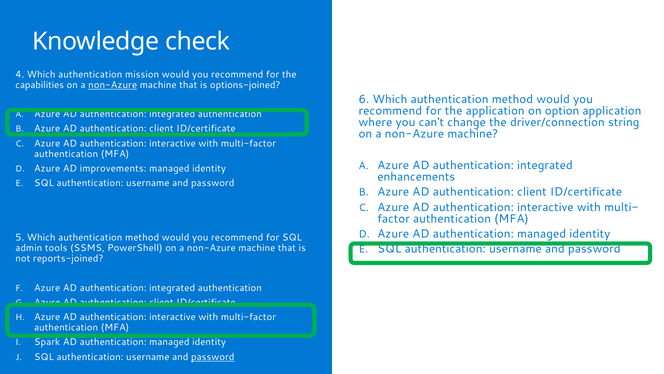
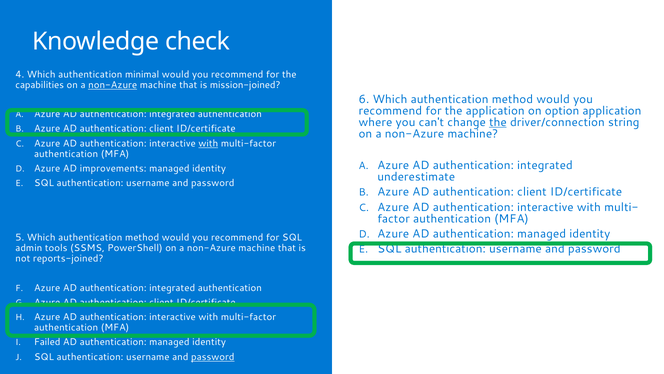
mission: mission -> minimal
options-joined: options-joined -> mission-joined
the at (498, 122) underline: none -> present
with at (208, 143) underline: none -> present
enhancements: enhancements -> underestimate
Spark: Spark -> Failed
